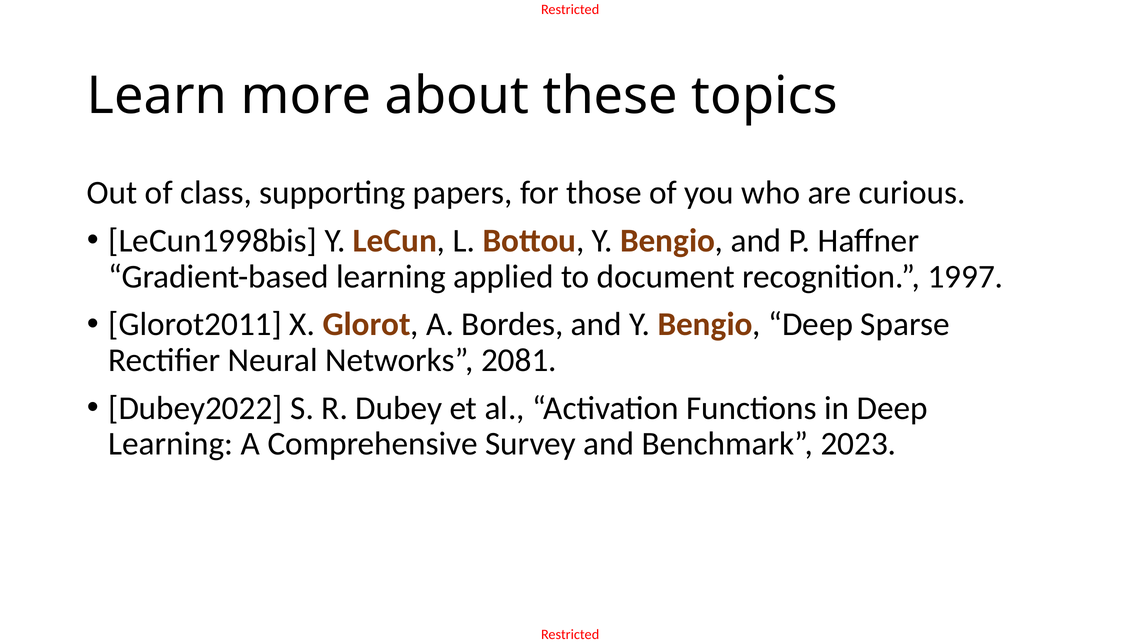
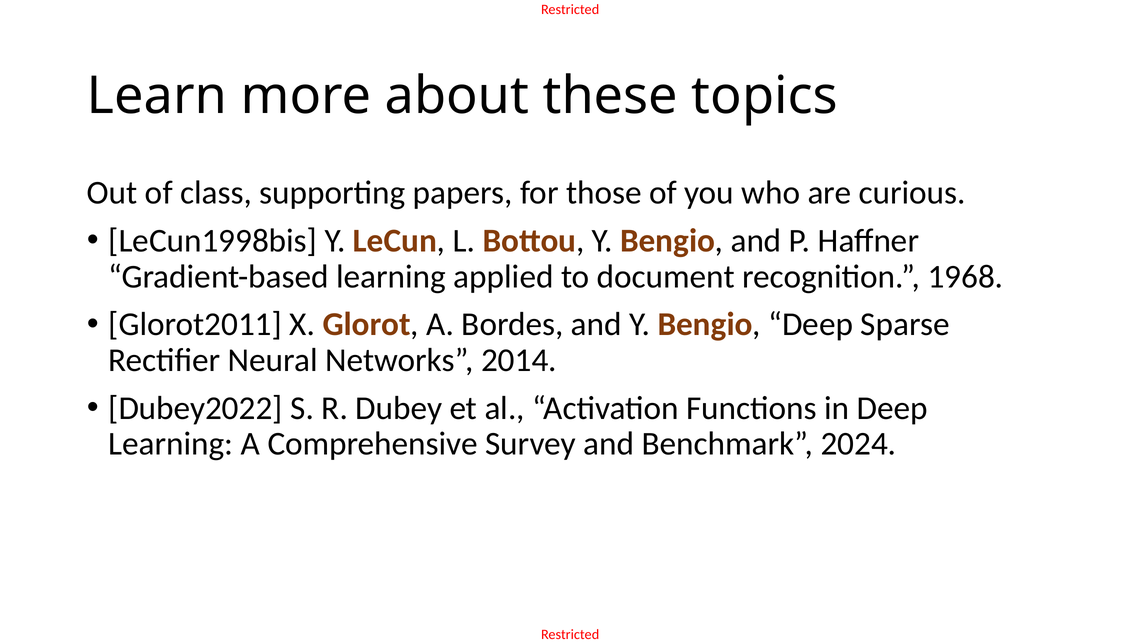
1997: 1997 -> 1968
2081: 2081 -> 2014
2023: 2023 -> 2024
